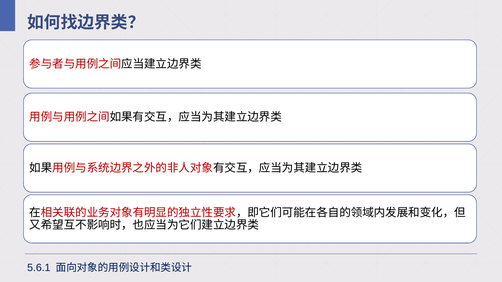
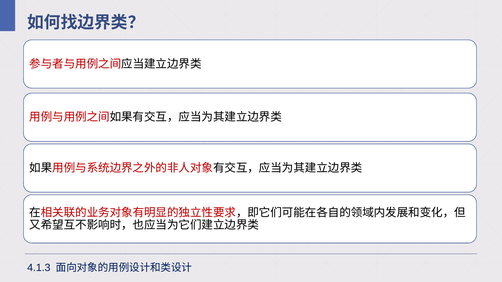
5.6.1: 5.6.1 -> 4.1.3
